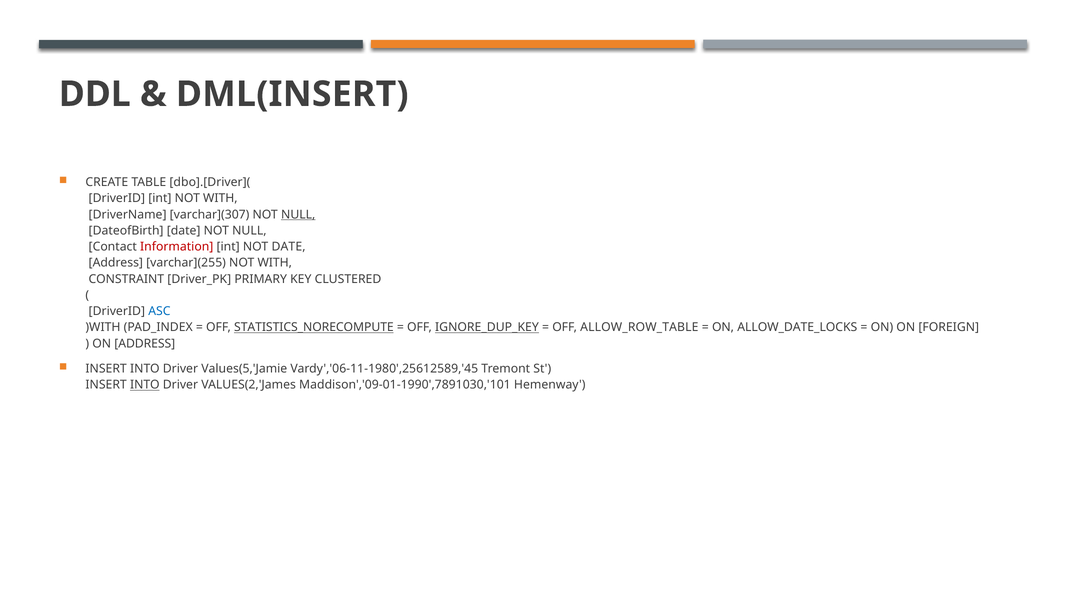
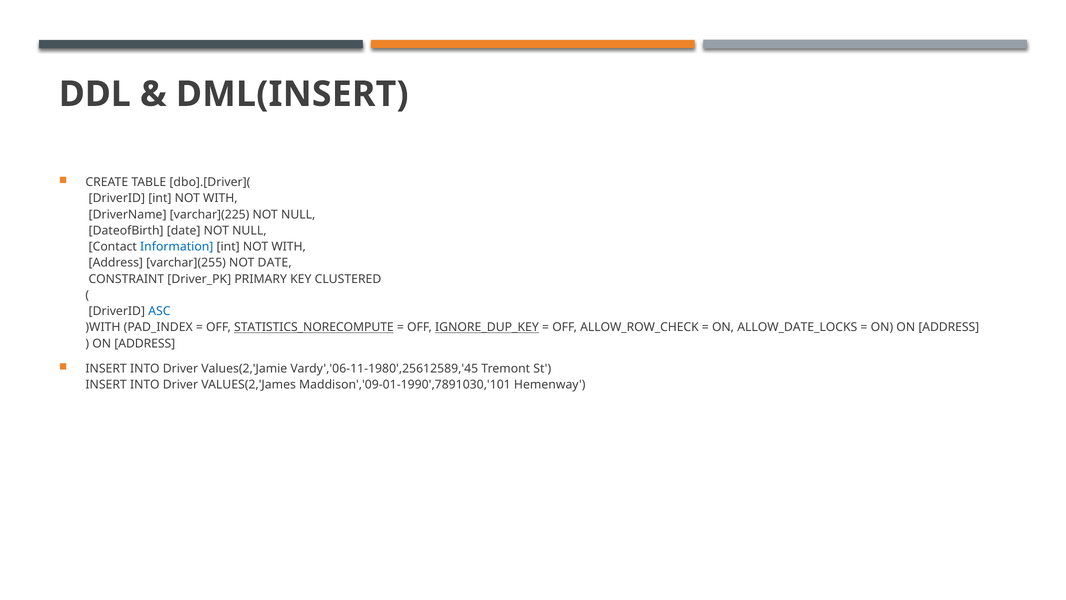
varchar](307: varchar](307 -> varchar](225
NULL at (298, 214) underline: present -> none
Information colour: red -> blue
DATE at (289, 247): DATE -> WITH
varchar](255 NOT WITH: WITH -> DATE
ALLOW_ROW_TABLE: ALLOW_ROW_TABLE -> ALLOW_ROW_CHECK
ON ON FOREIGN: FOREIGN -> ADDRESS
Values(5,'Jamie: Values(5,'Jamie -> Values(2,'Jamie
INTO at (145, 385) underline: present -> none
